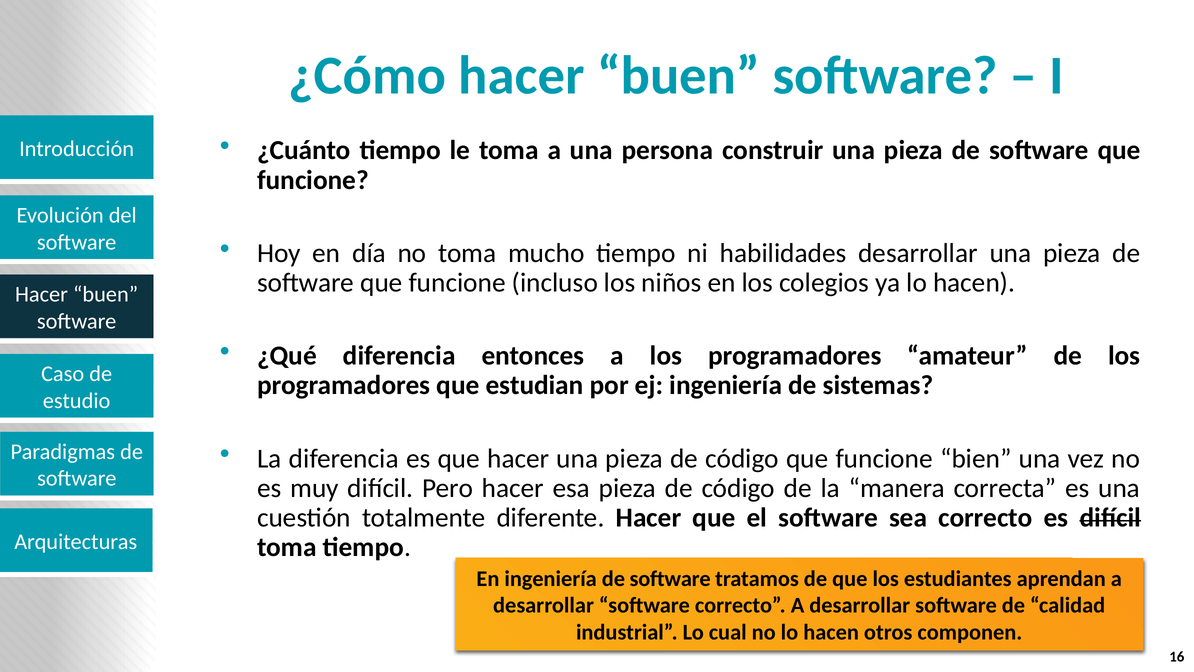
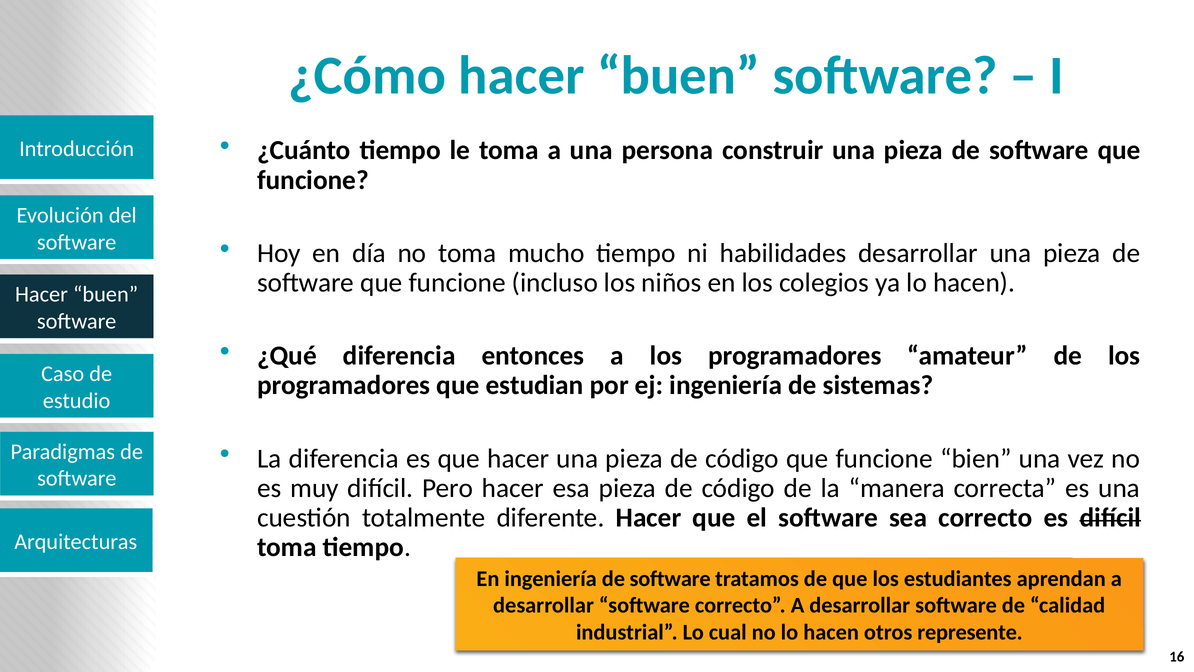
componen: componen -> represente
